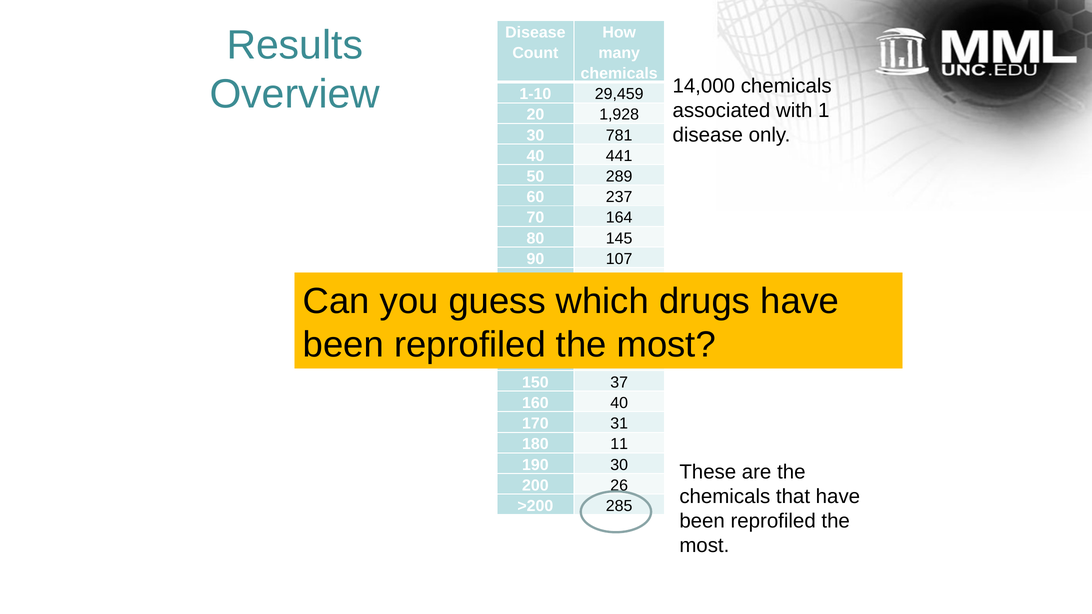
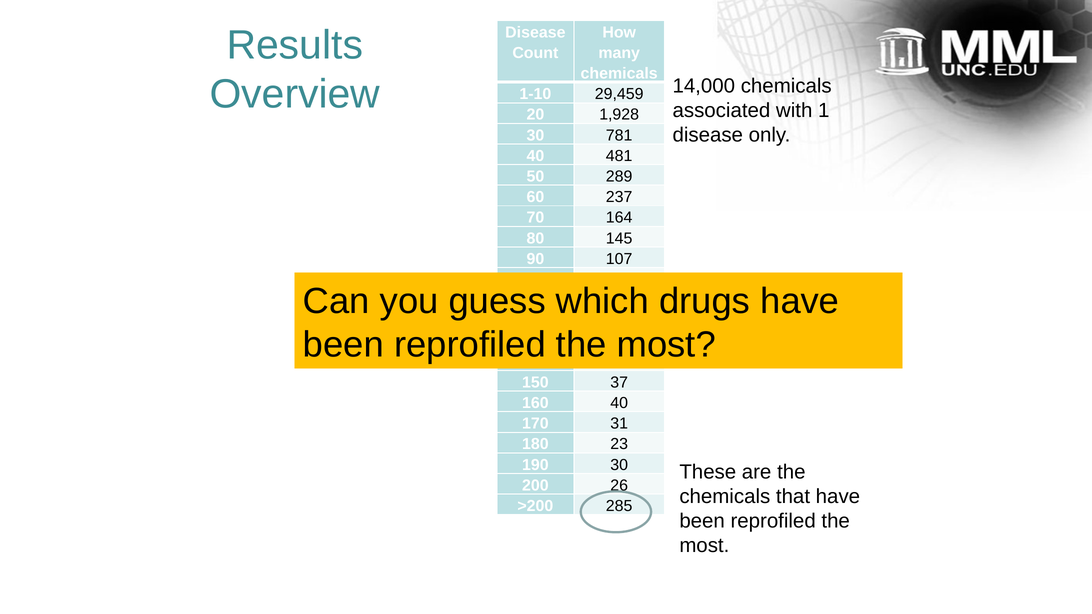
441: 441 -> 481
11: 11 -> 23
